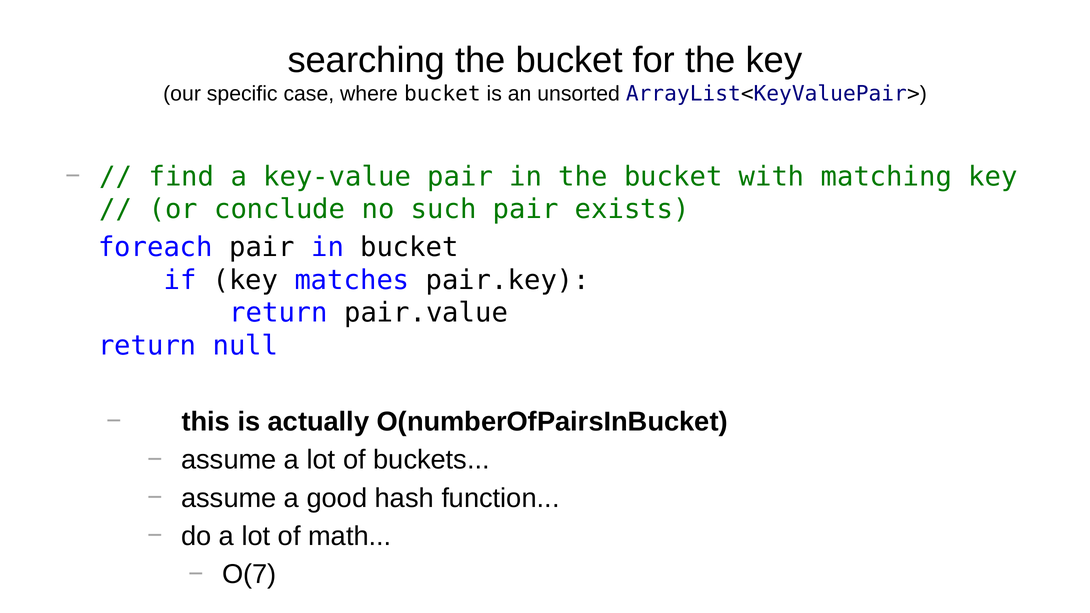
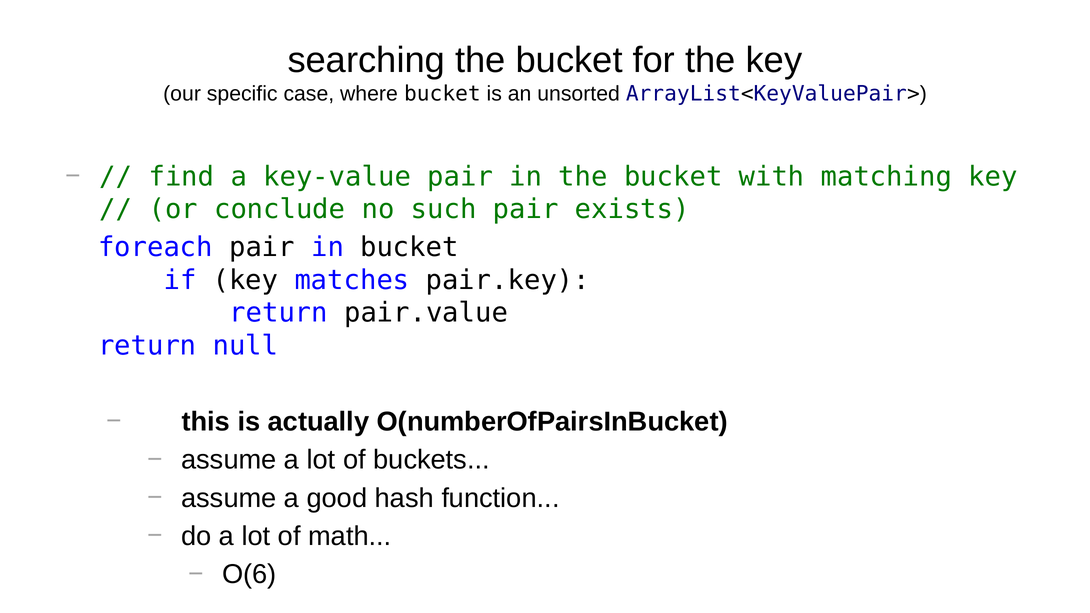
O(7: O(7 -> O(6
